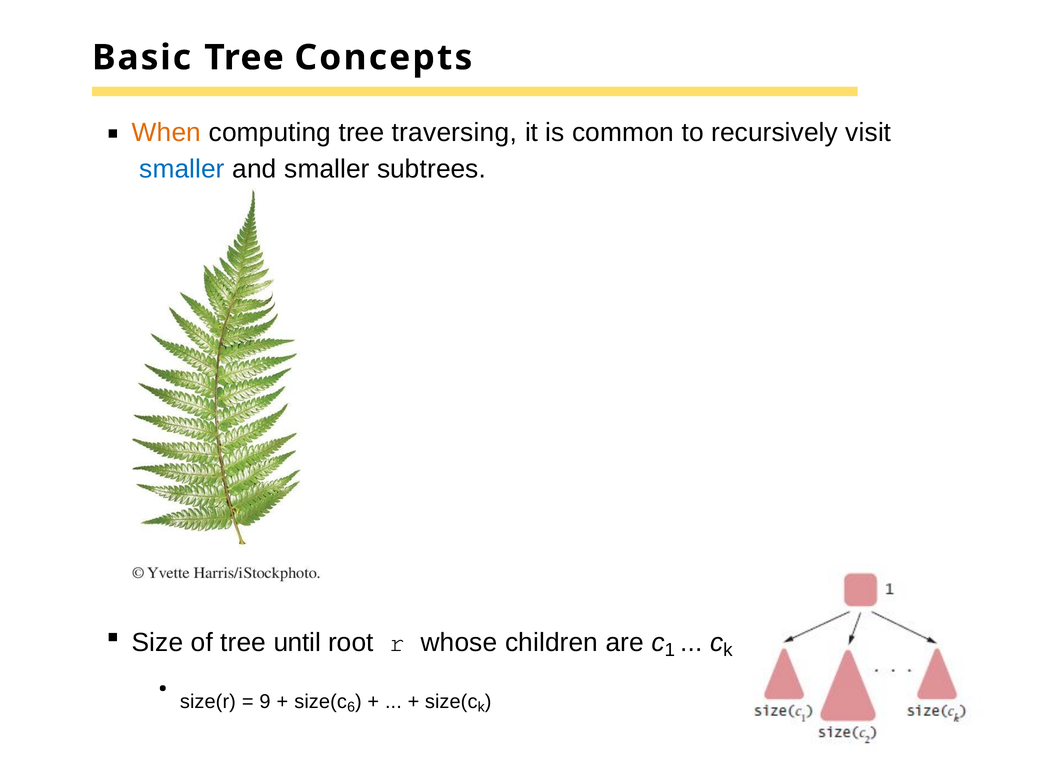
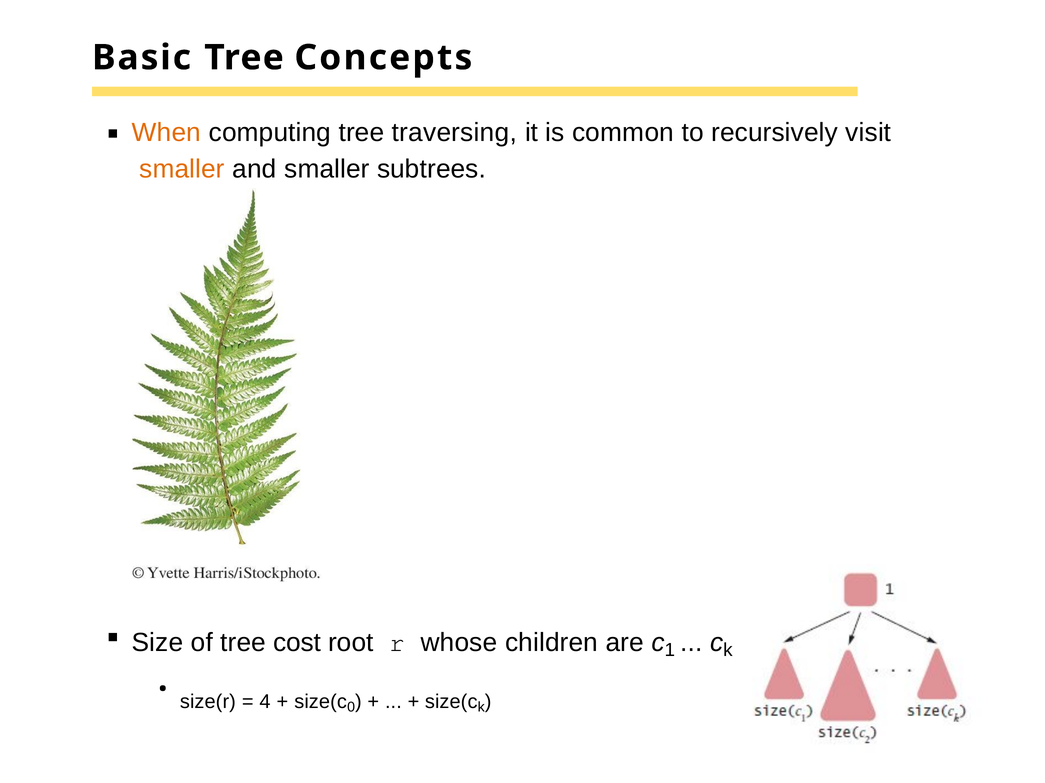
smaller at (182, 169) colour: blue -> orange
until: until -> cost
9: 9 -> 4
6: 6 -> 0
